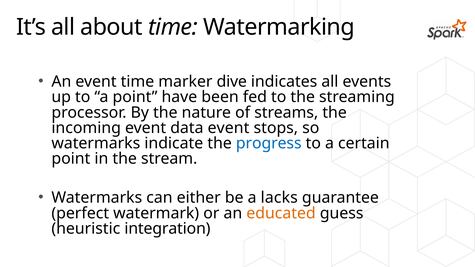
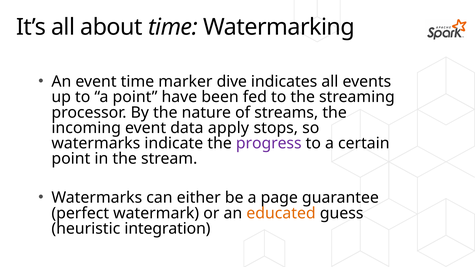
data event: event -> apply
progress colour: blue -> purple
lacks: lacks -> page
